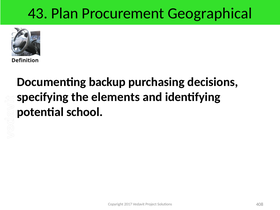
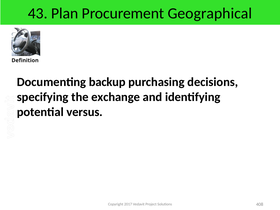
elements: elements -> exchange
school: school -> versus
